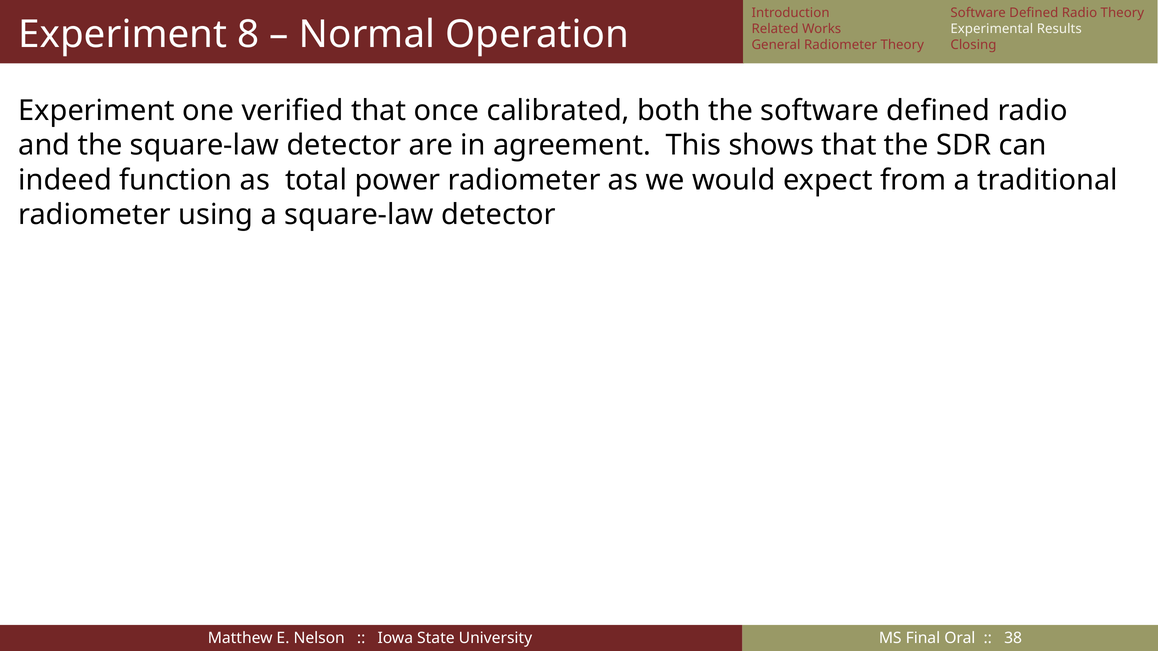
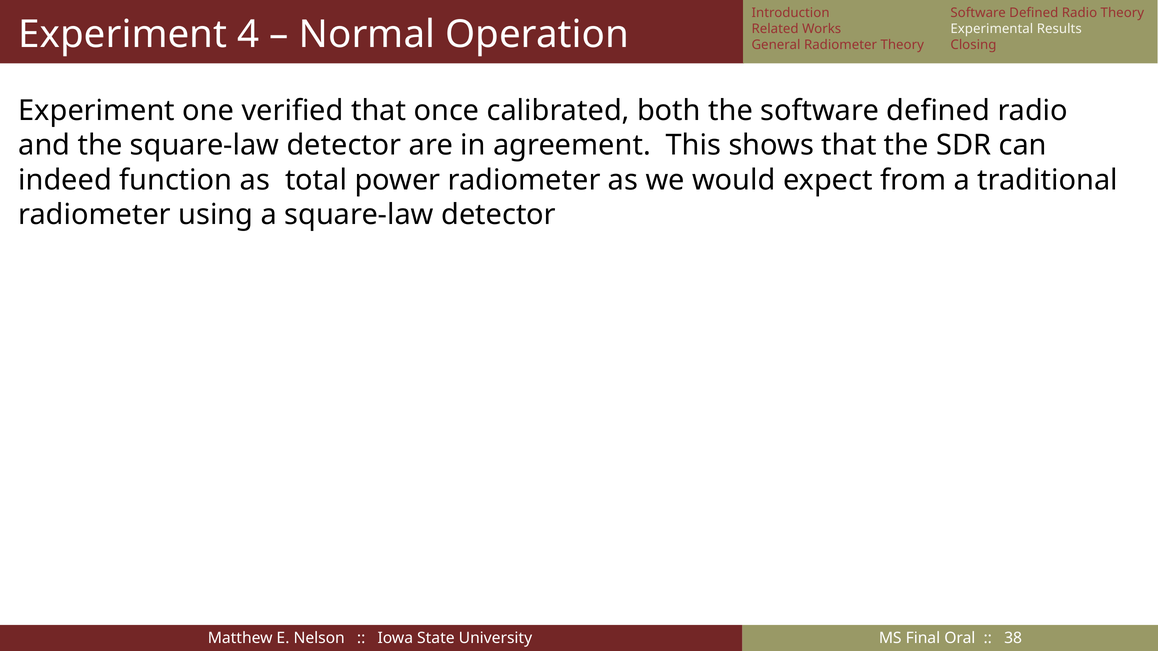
8: 8 -> 4
